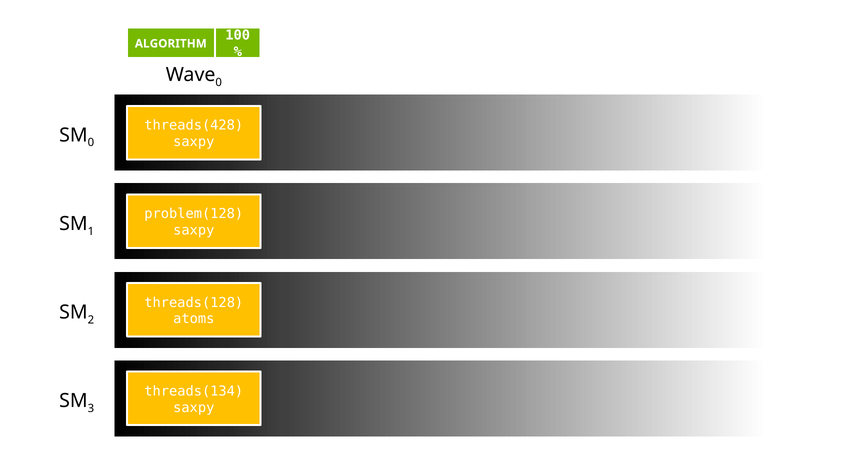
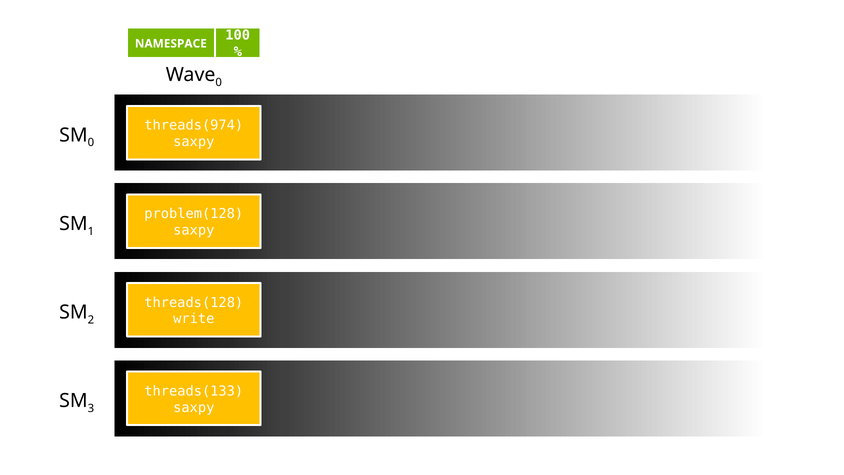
ALGORITHM: ALGORITHM -> NAMESPACE
threads(428: threads(428 -> threads(974
atoms: atoms -> write
threads(134: threads(134 -> threads(133
